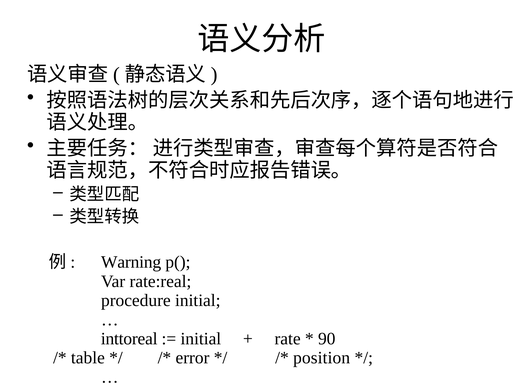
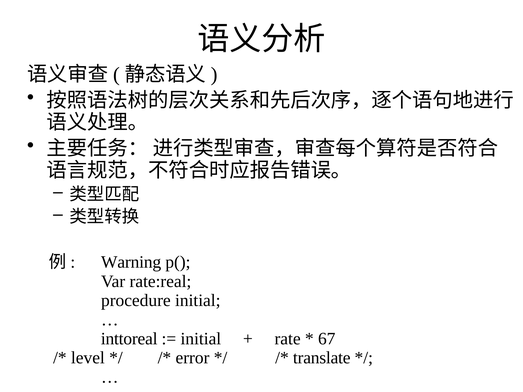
90: 90 -> 67
table: table -> level
position: position -> translate
